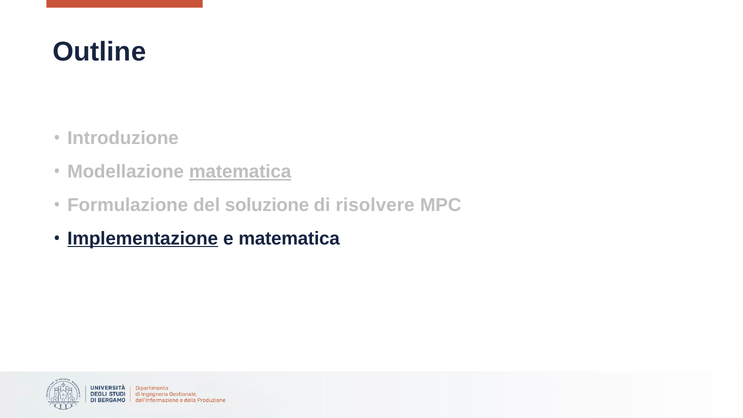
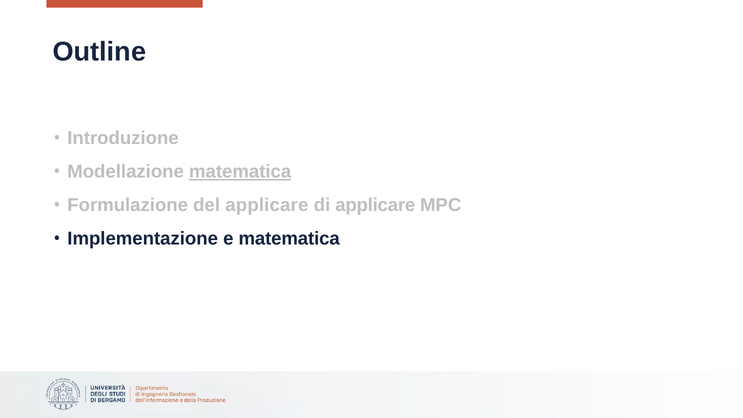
del soluzione: soluzione -> applicare
di risolvere: risolvere -> applicare
Implementazione underline: present -> none
